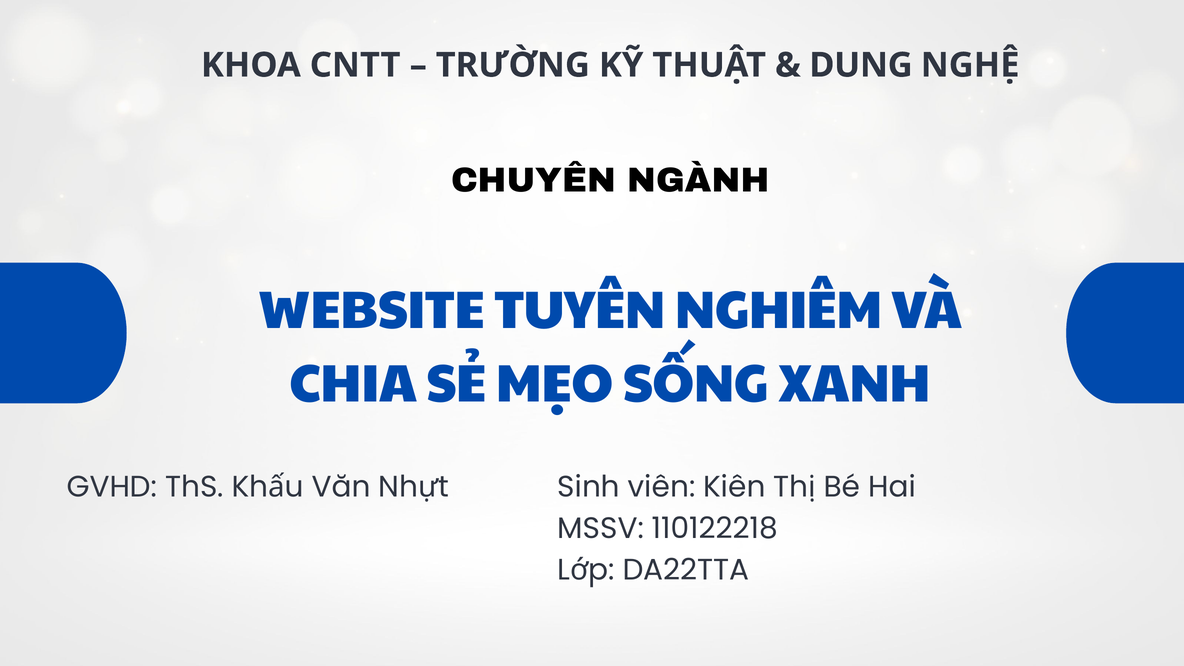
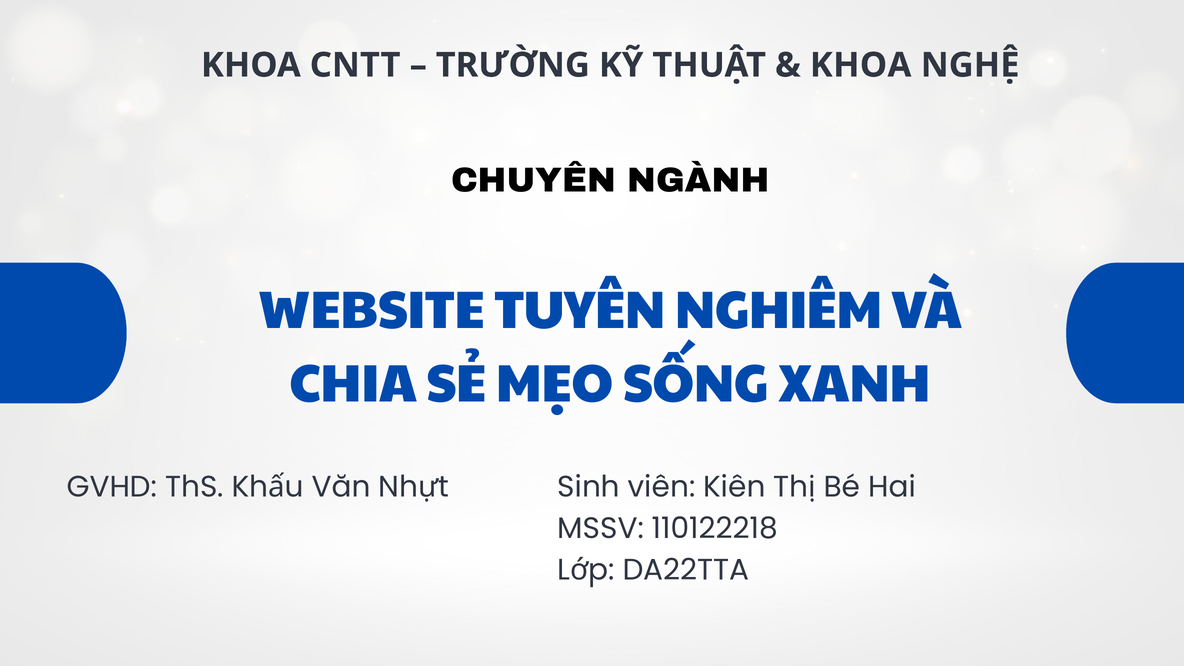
DUNG at (861, 65): DUNG -> KHOA
